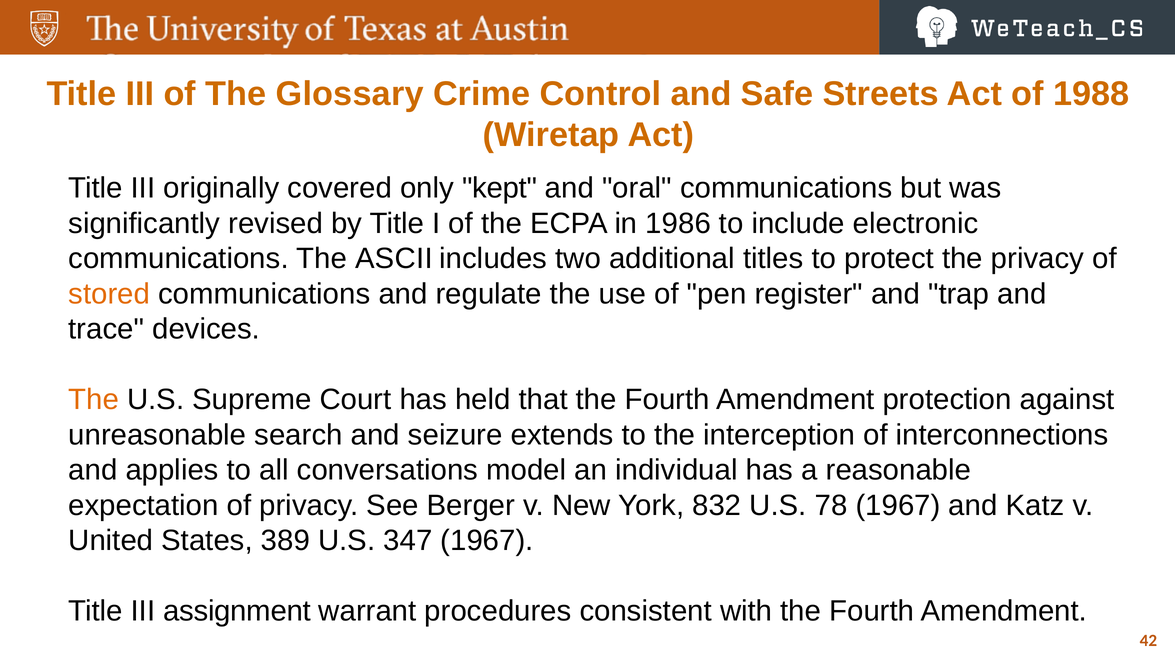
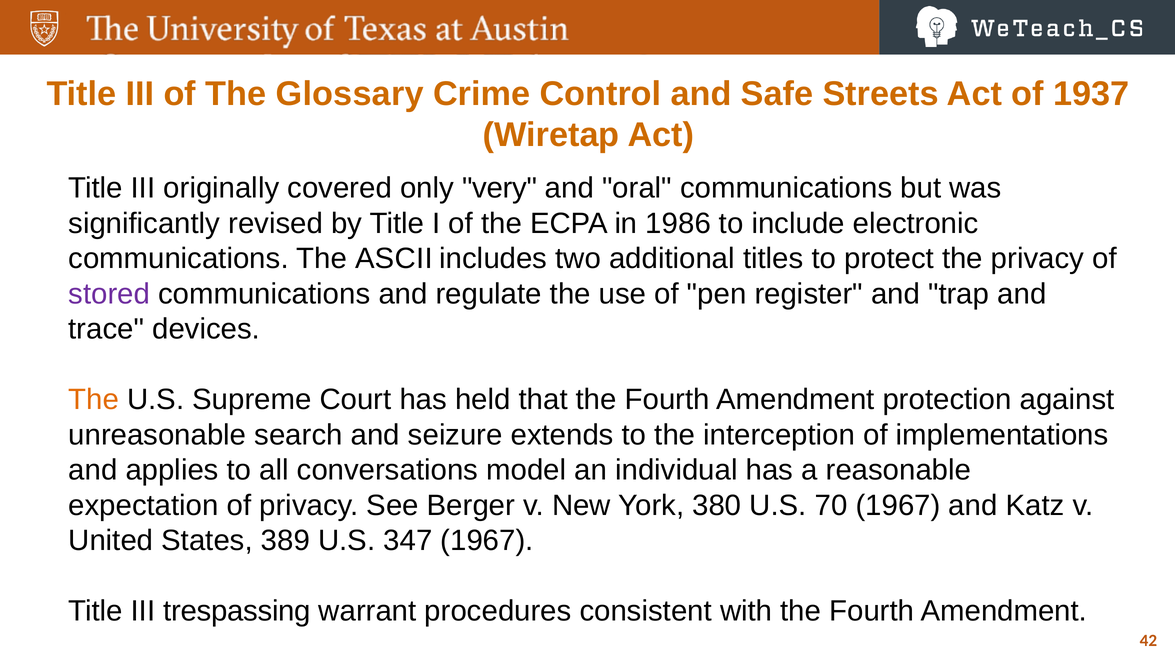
1988: 1988 -> 1937
kept: kept -> very
stored colour: orange -> purple
interconnections: interconnections -> implementations
832: 832 -> 380
78: 78 -> 70
assignment: assignment -> trespassing
